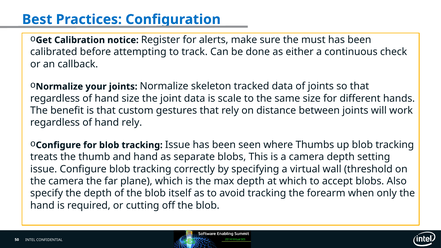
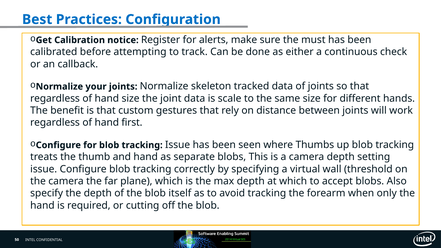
hand rely: rely -> first
